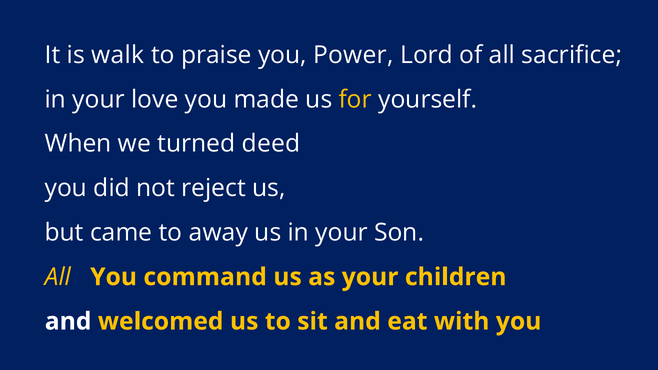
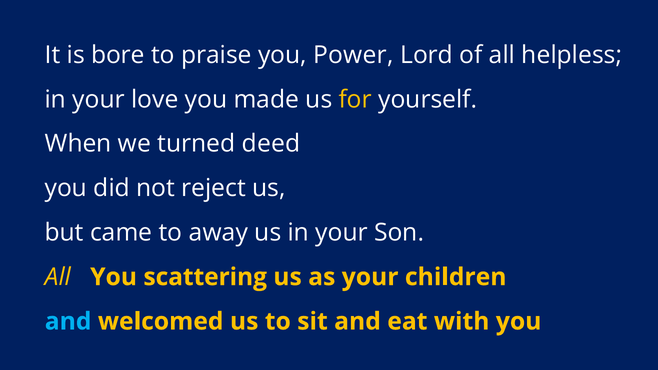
walk: walk -> bore
sacrifice: sacrifice -> helpless
command: command -> scattering
and at (68, 322) colour: white -> light blue
